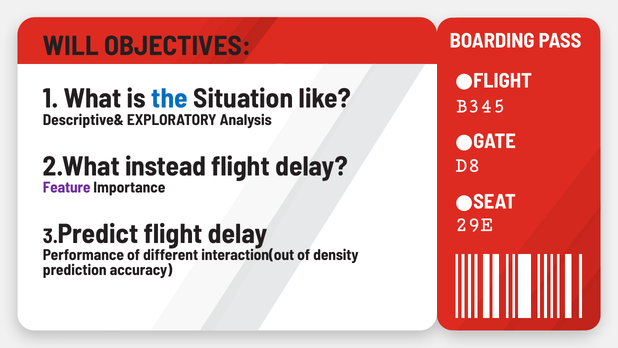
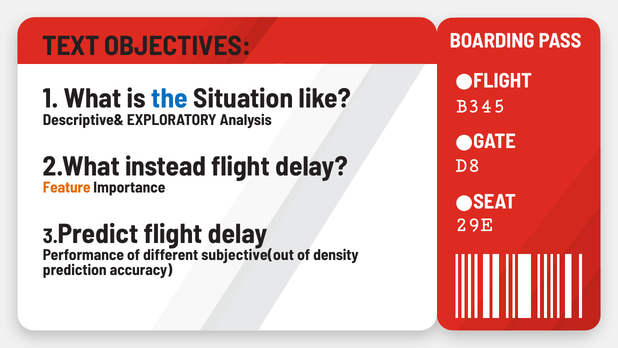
WILL: WILL -> TEXT
Feature colour: purple -> orange
interaction(out: interaction(out -> subjective(out
